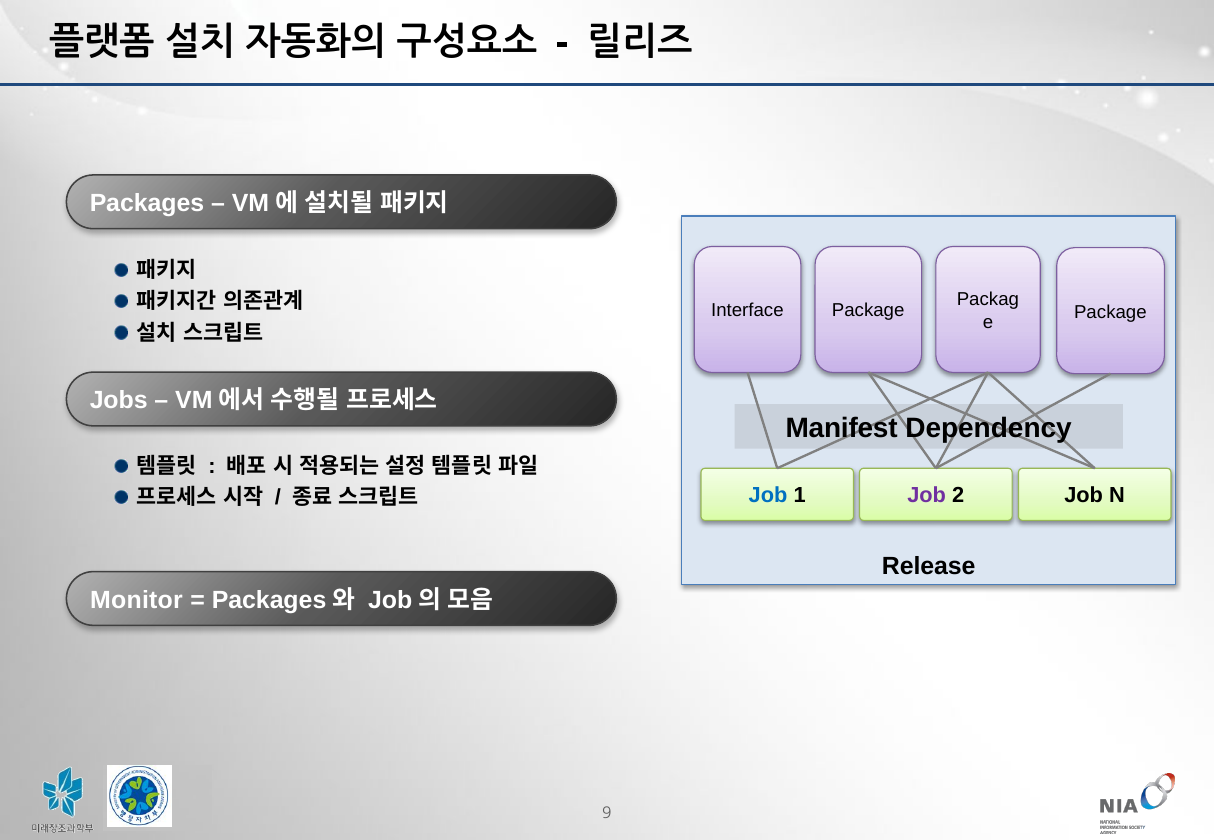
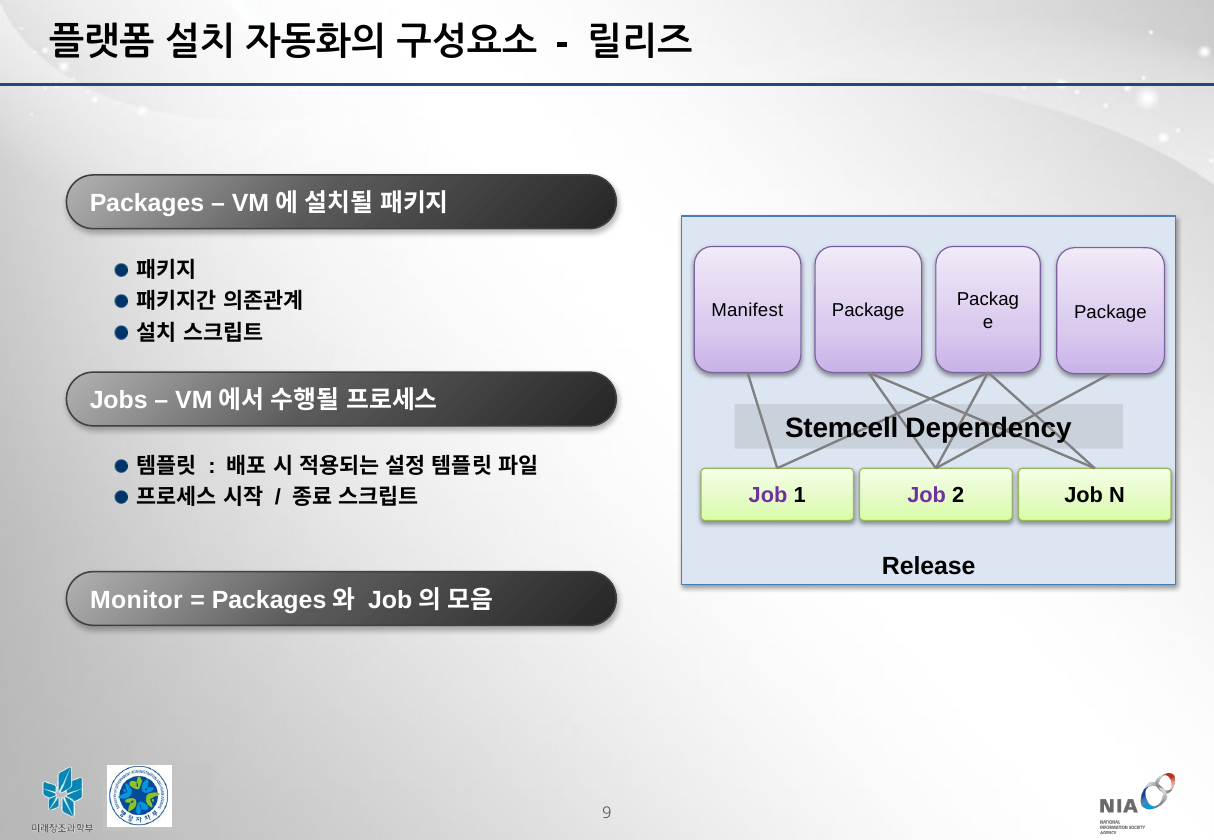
Interface: Interface -> Manifest
Manifest: Manifest -> Stemcell
Job at (768, 496) colour: blue -> purple
